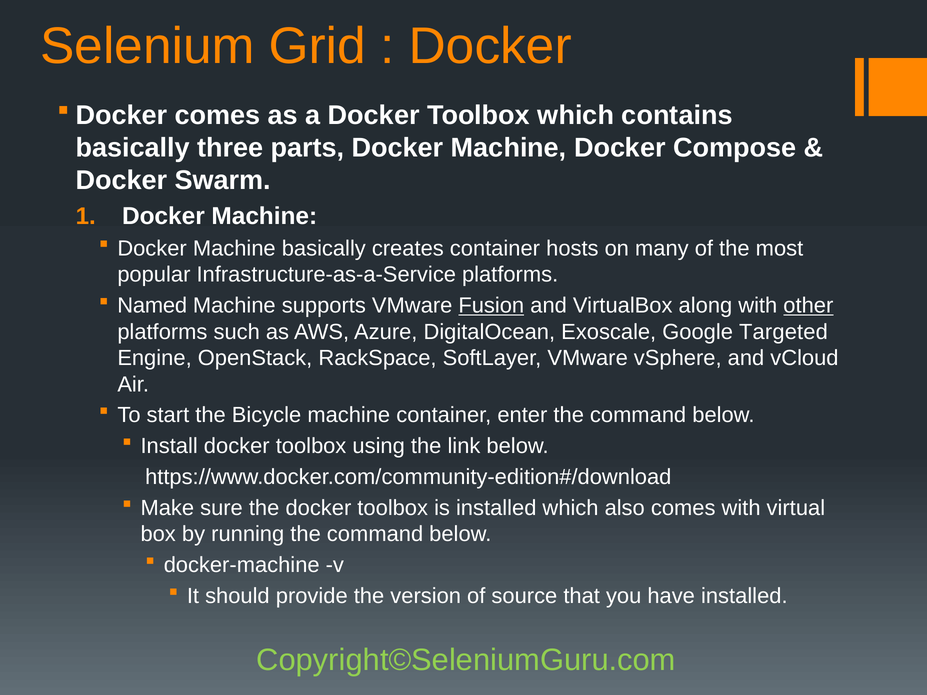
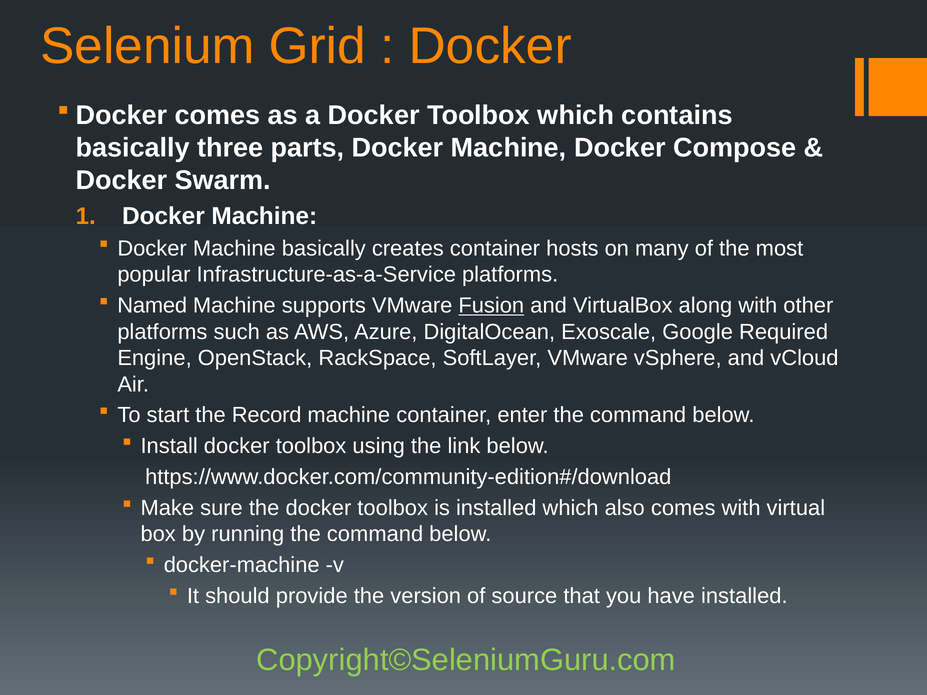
other underline: present -> none
Targeted: Targeted -> Required
Bicycle: Bicycle -> Record
